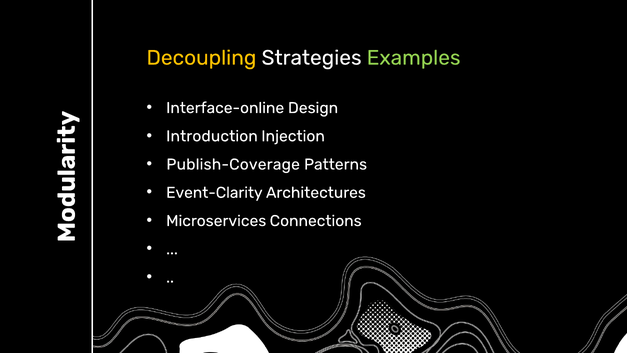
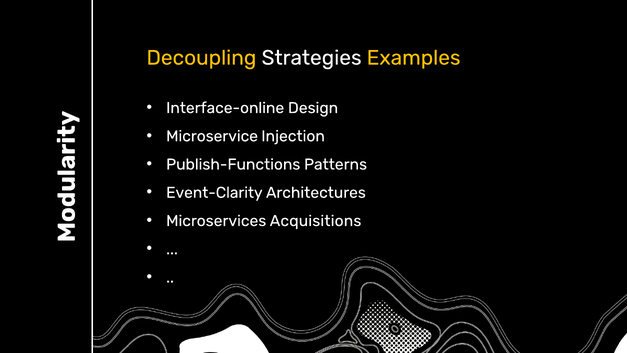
Examples colour: light green -> yellow
Introduction: Introduction -> Microservice
Publish-Coverage: Publish-Coverage -> Publish-Functions
Connections: Connections -> Acquisitions
